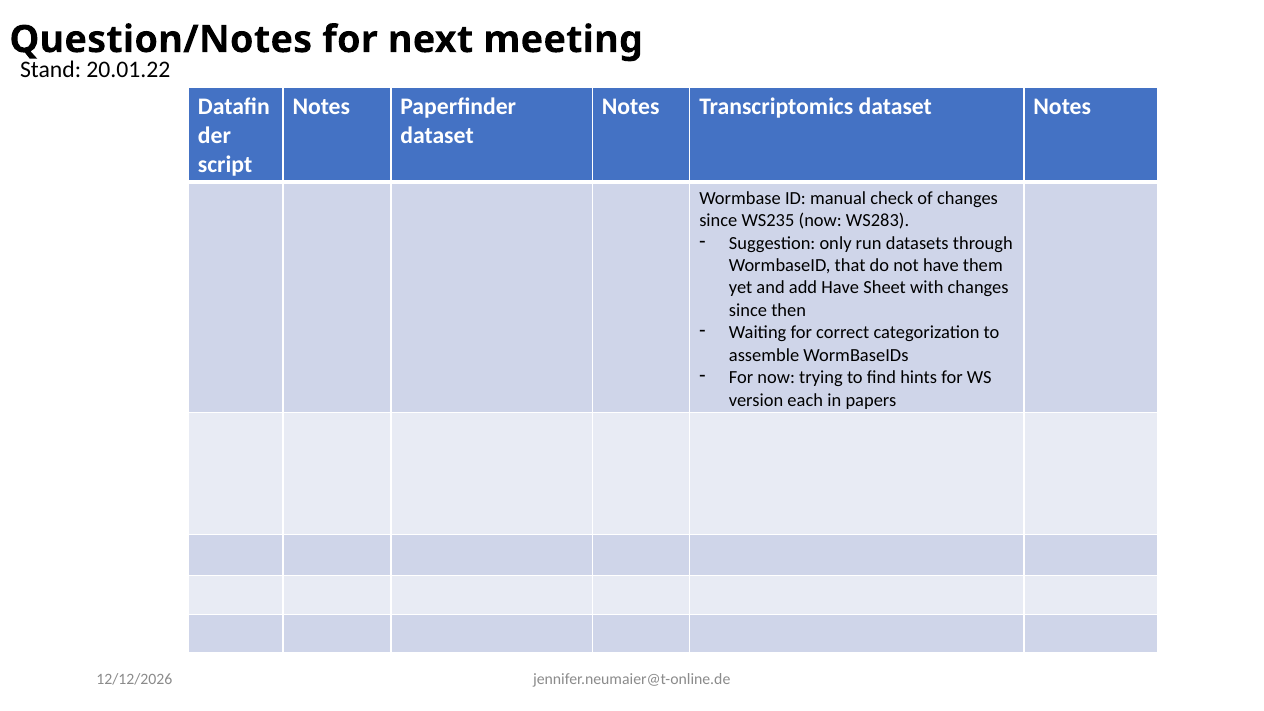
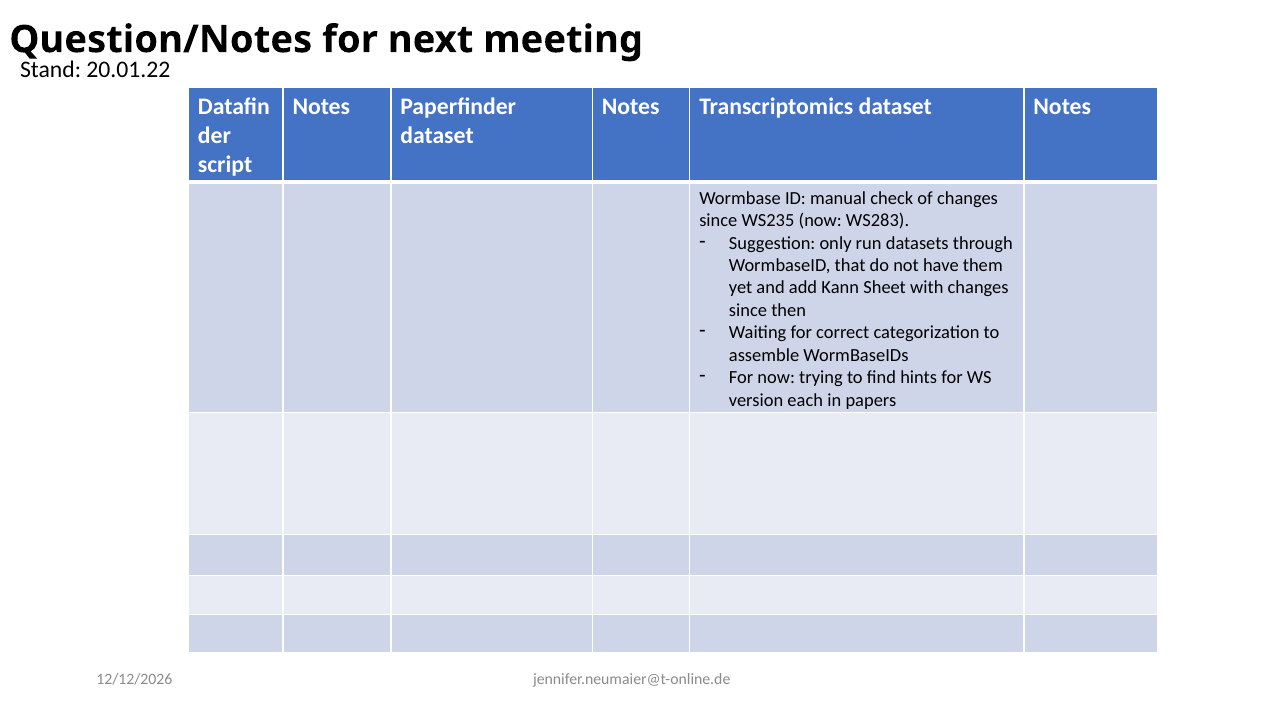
add Have: Have -> Kann
